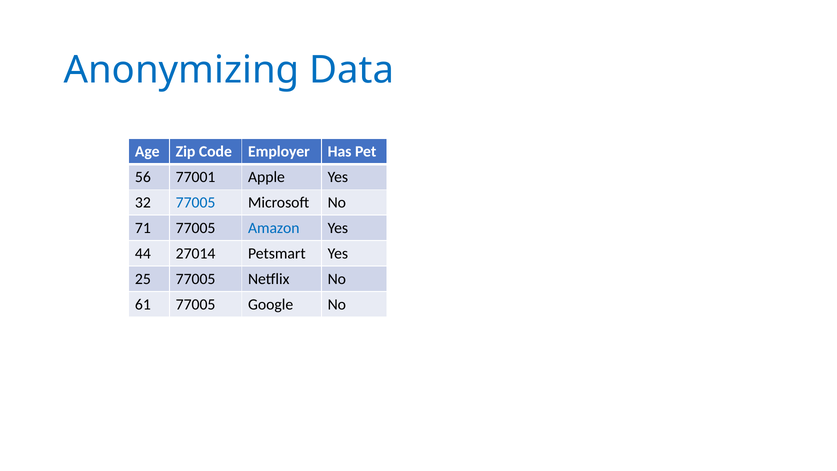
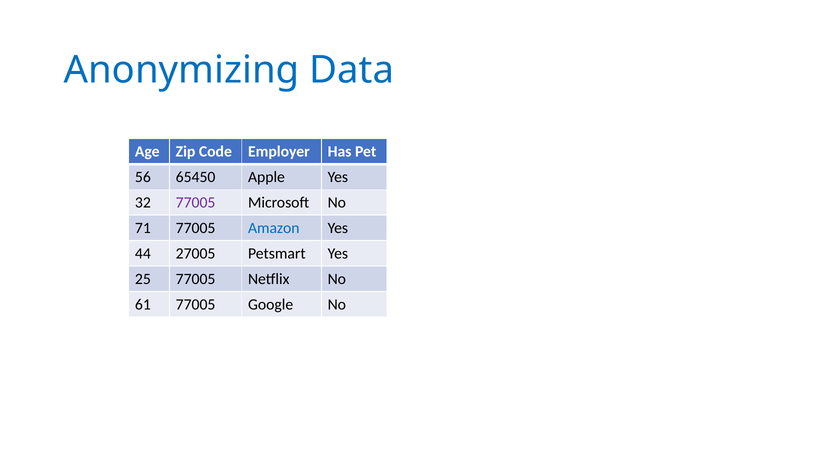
77001: 77001 -> 65450
77005 at (196, 202) colour: blue -> purple
27014: 27014 -> 27005
